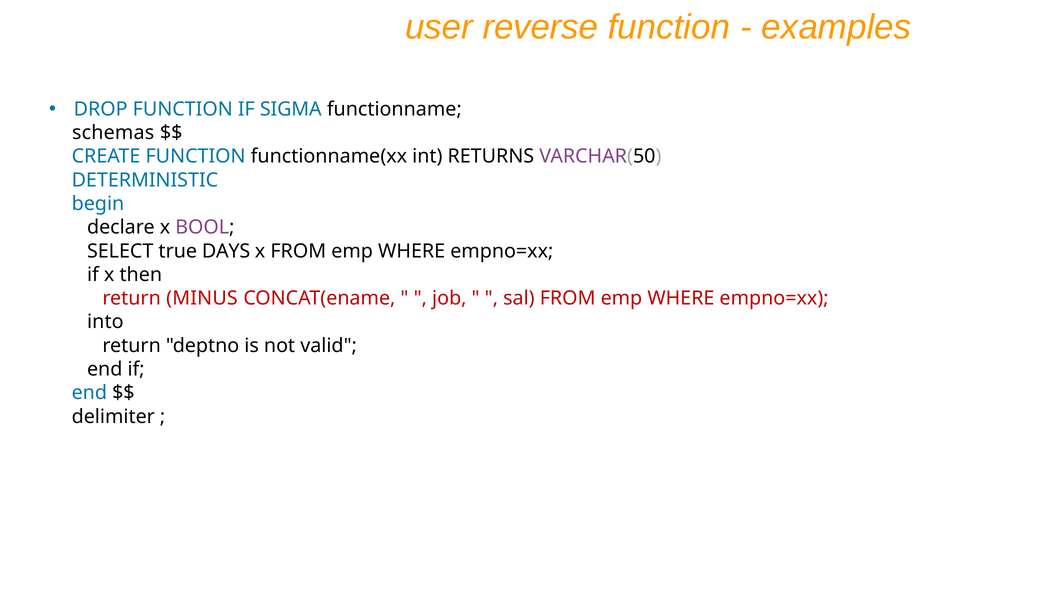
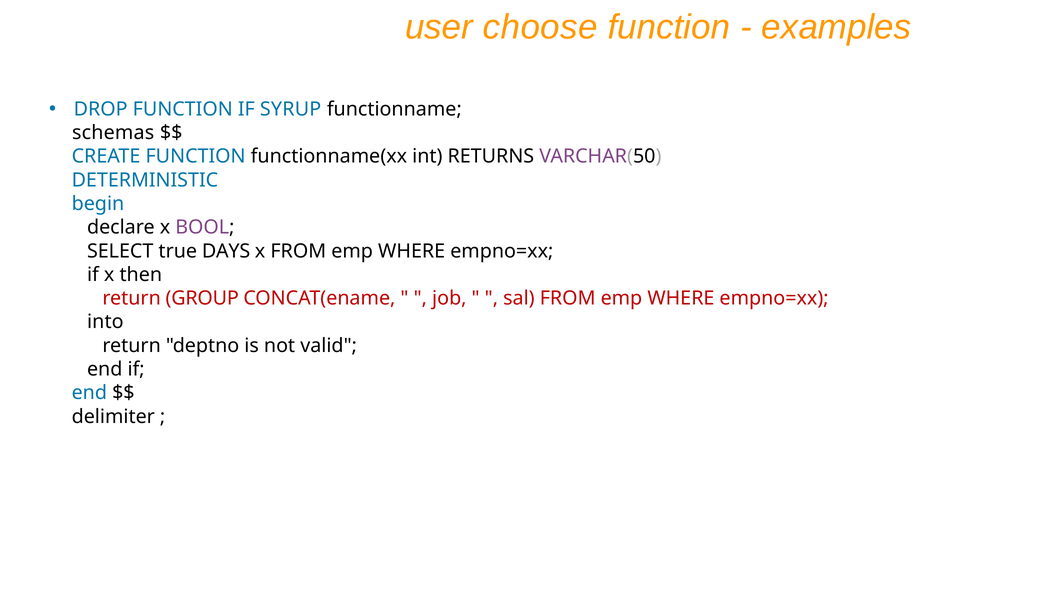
reverse: reverse -> choose
SIGMA: SIGMA -> SYRUP
MINUS: MINUS -> GROUP
